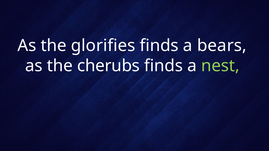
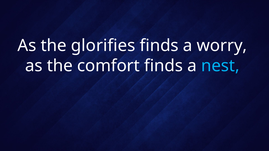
bears: bears -> worry
cherubs: cherubs -> comfort
nest colour: light green -> light blue
